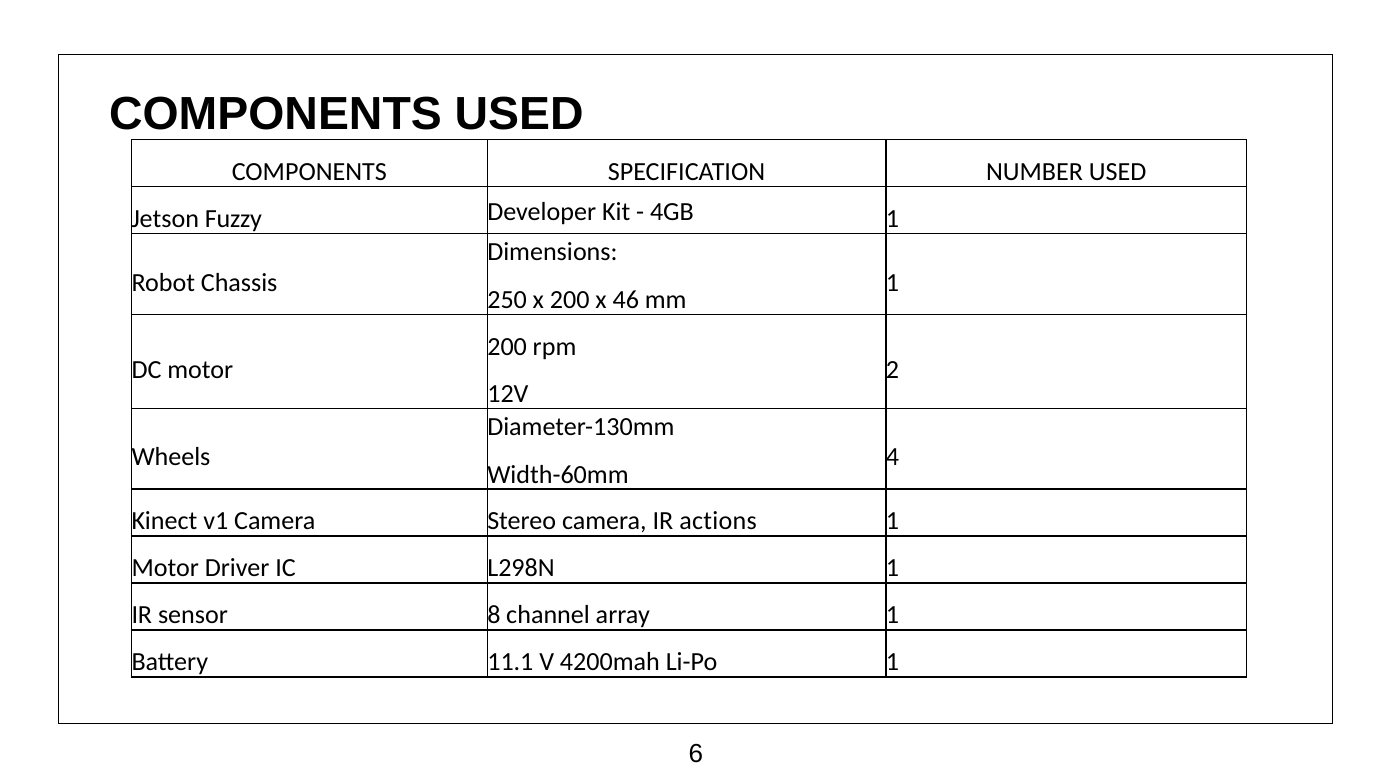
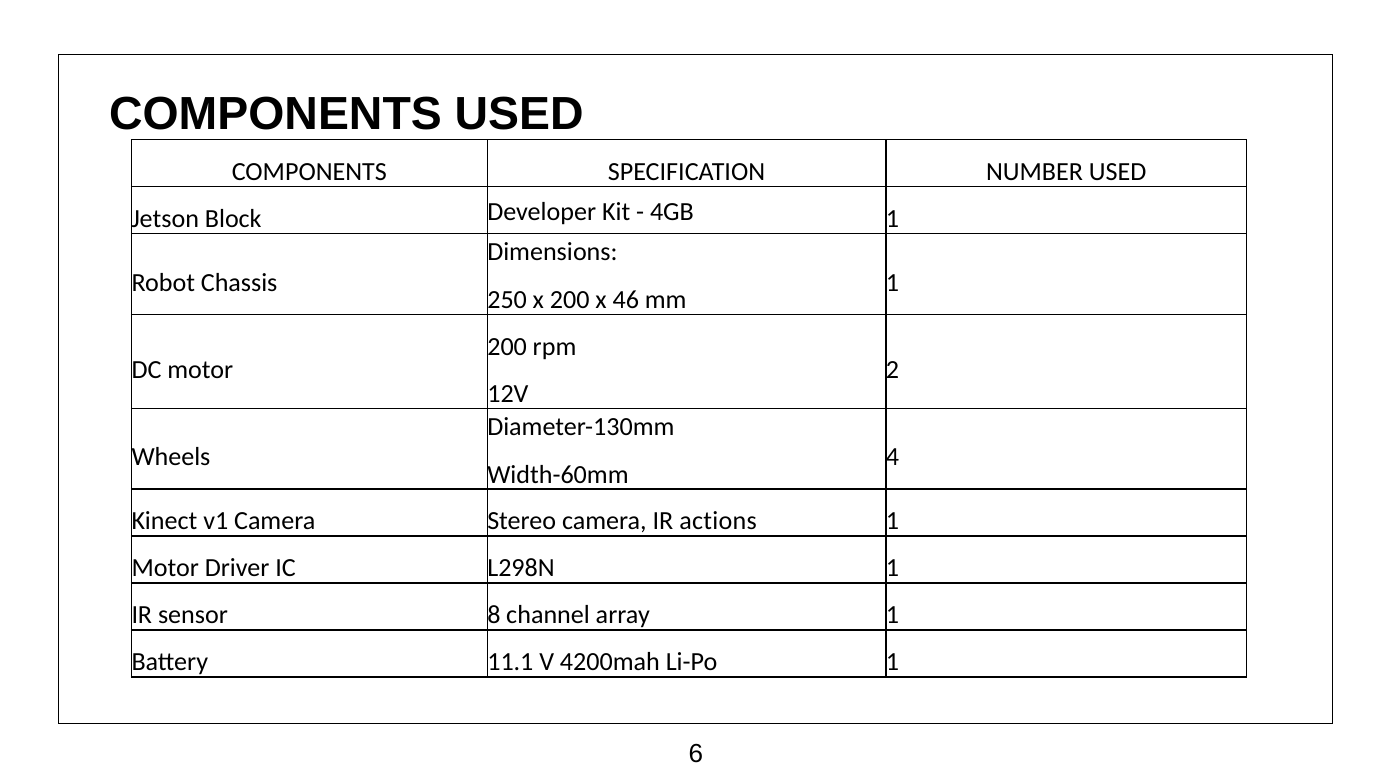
Fuzzy: Fuzzy -> Block
